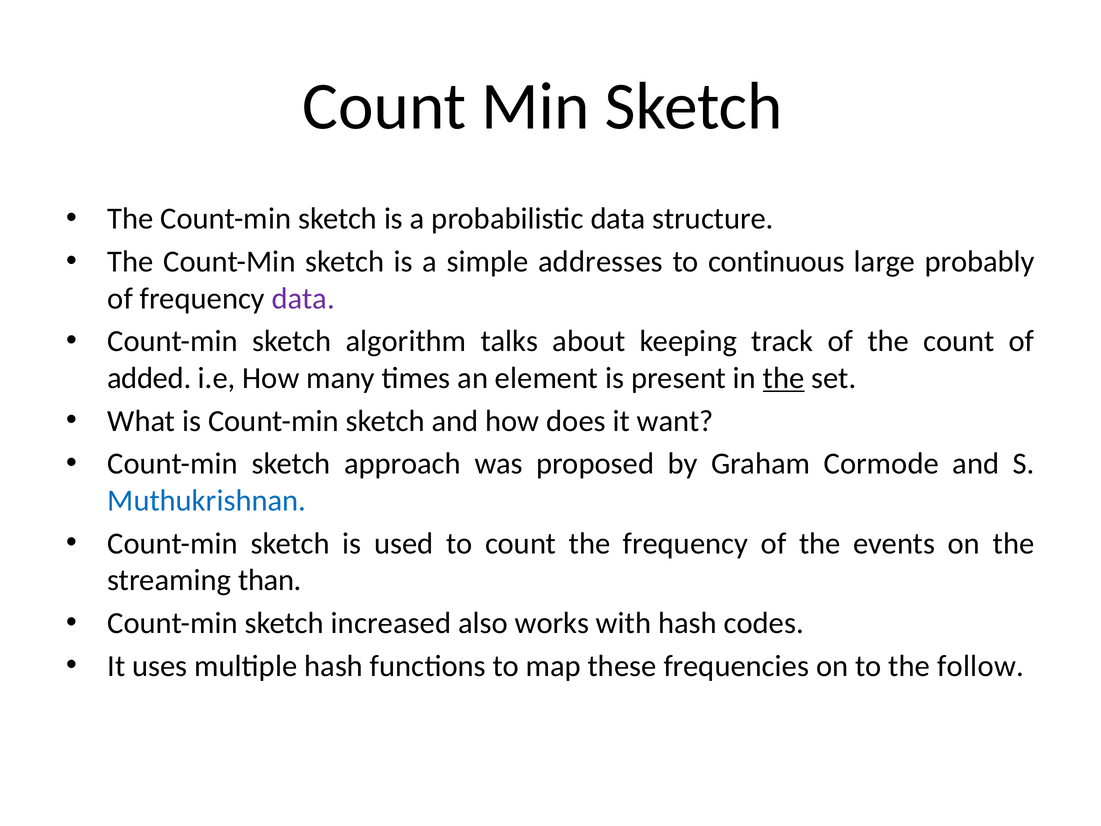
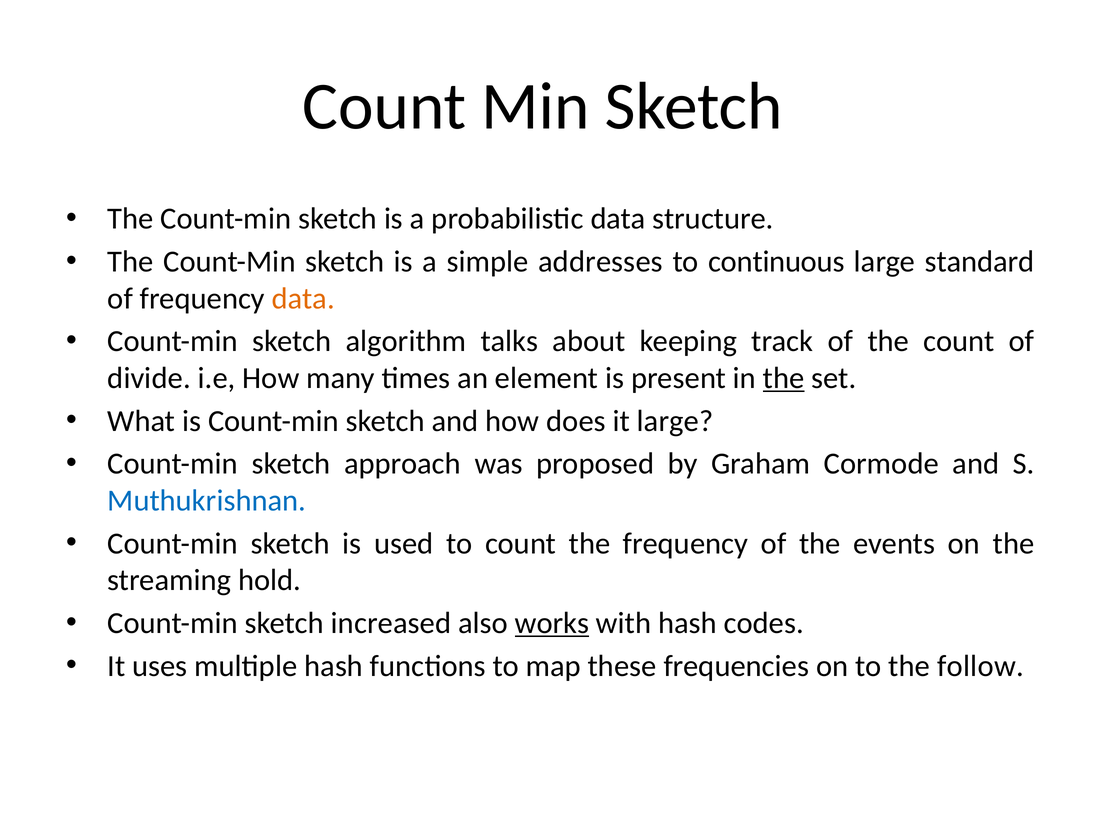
probably: probably -> standard
data at (303, 298) colour: purple -> orange
added: added -> divide
it want: want -> large
than: than -> hold
works underline: none -> present
